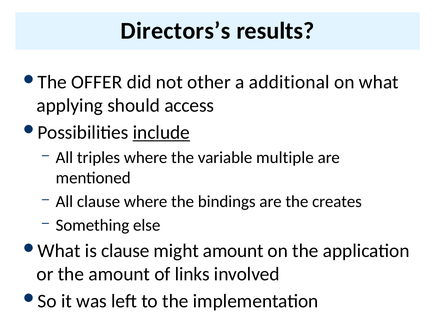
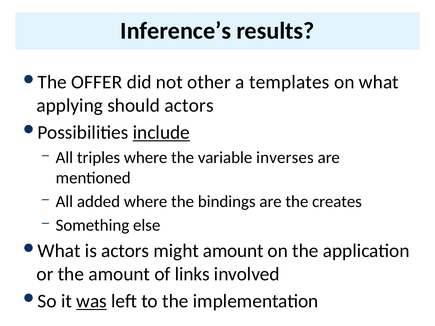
Directors’s: Directors’s -> Inference’s
additional: additional -> templates
should access: access -> actors
multiple: multiple -> inverses
All clause: clause -> added
is clause: clause -> actors
was underline: none -> present
